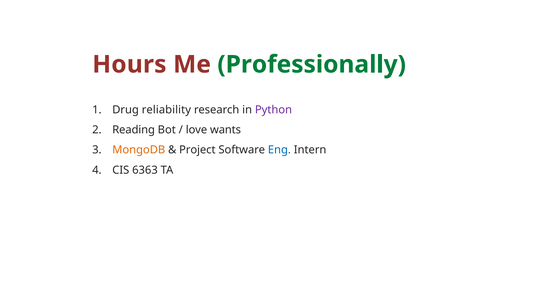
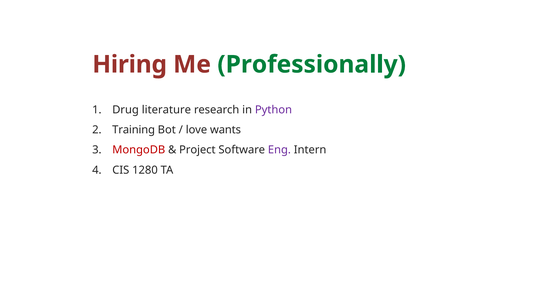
Hours: Hours -> Hiring
reliability: reliability -> literature
Reading: Reading -> Training
MongoDB colour: orange -> red
Eng colour: blue -> purple
6363: 6363 -> 1280
